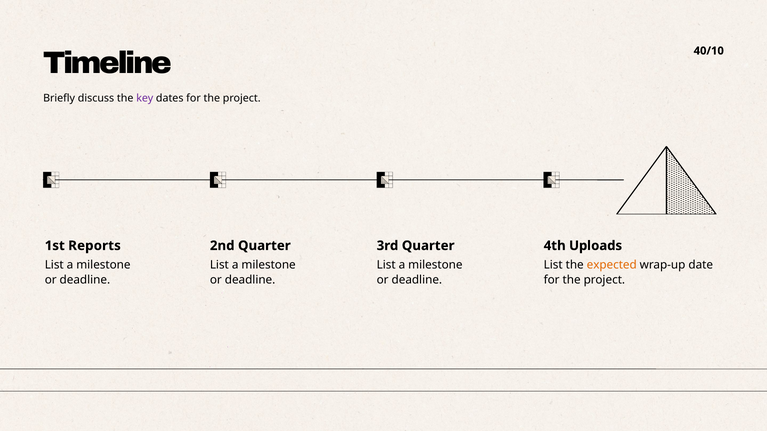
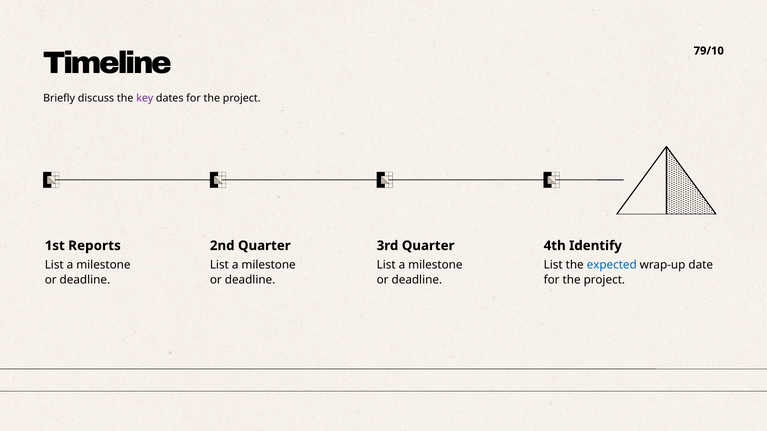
40/10: 40/10 -> 79/10
Uploads: Uploads -> Identify
expected colour: orange -> blue
